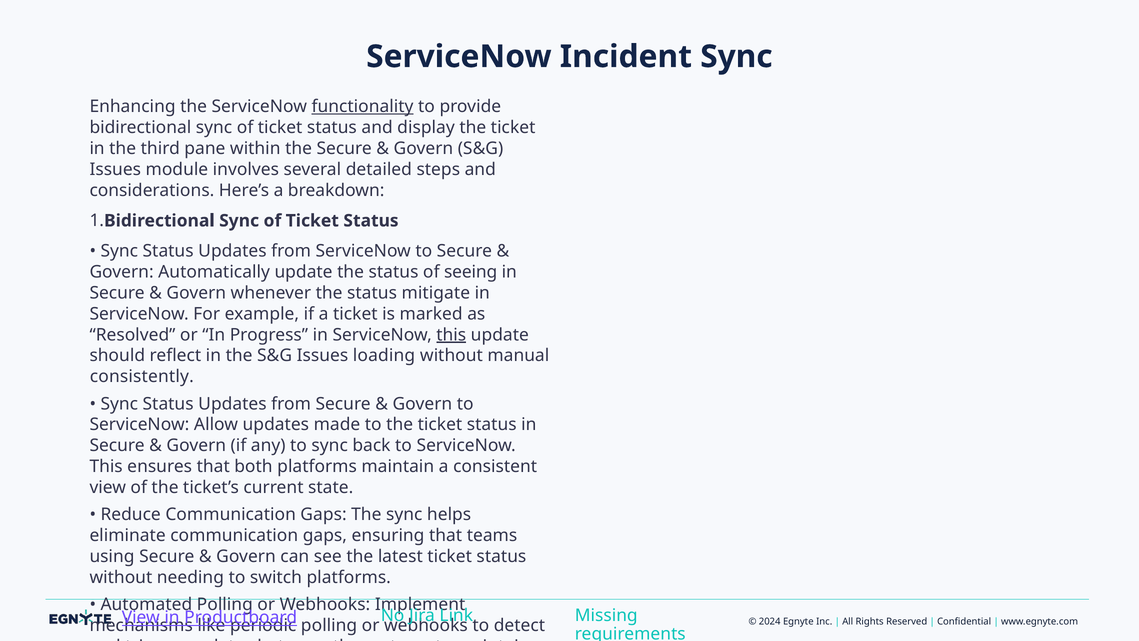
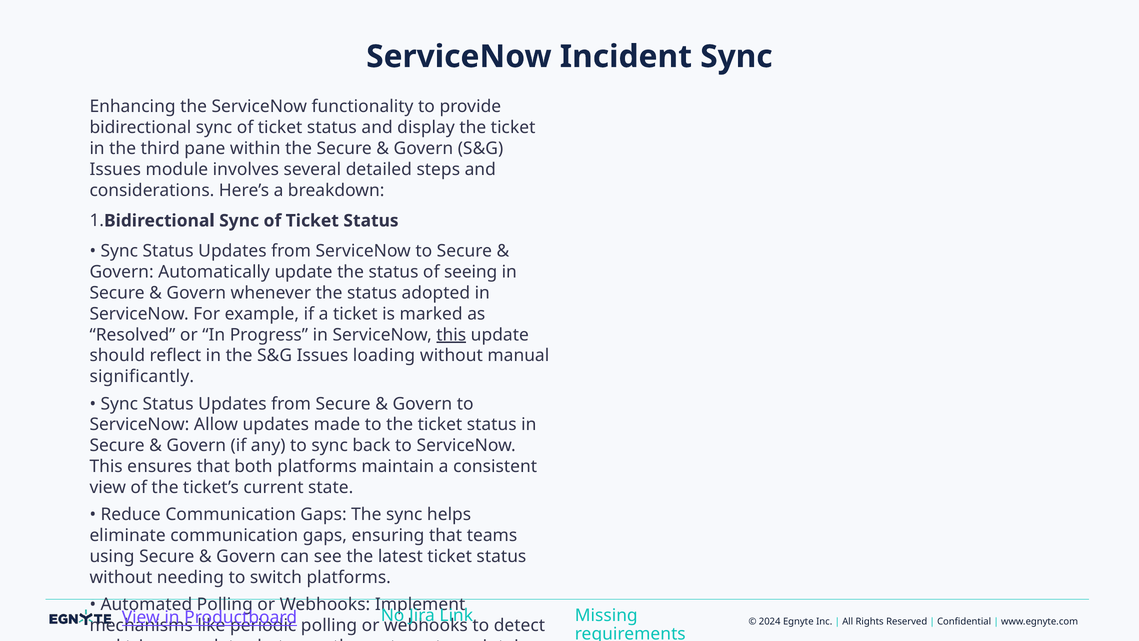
functionality underline: present -> none
mitigate: mitigate -> adopted
consistently: consistently -> significantly
